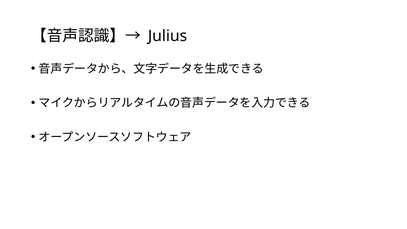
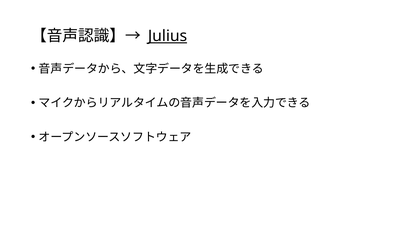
Julius underline: none -> present
